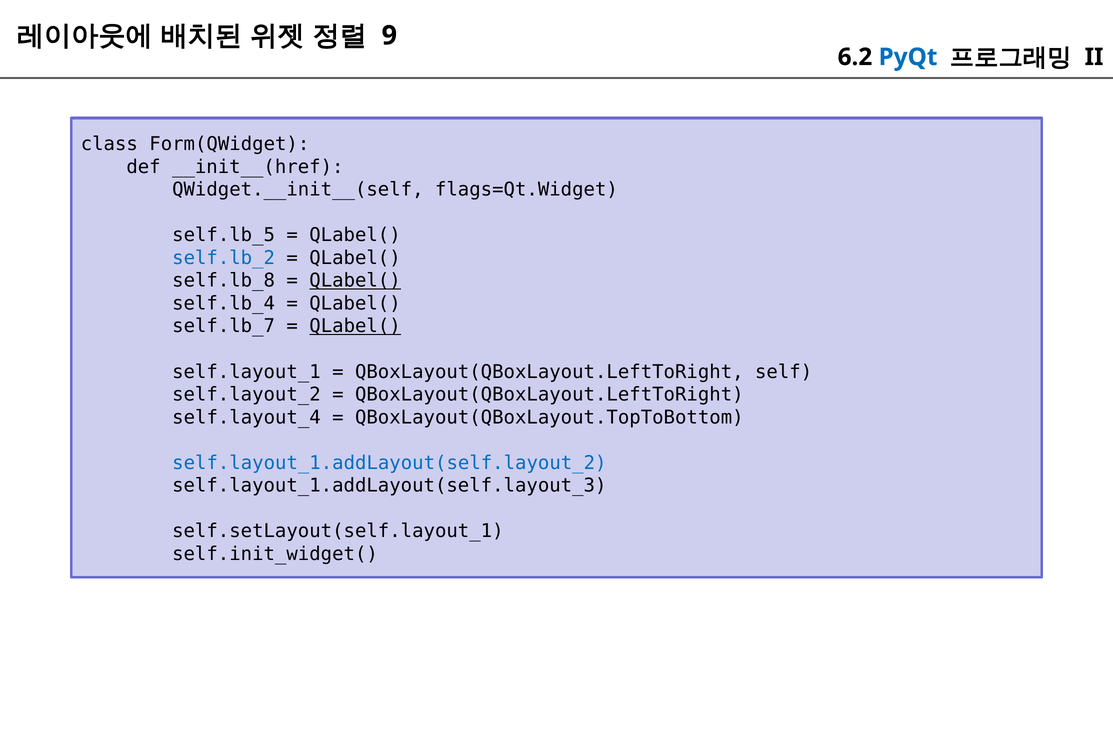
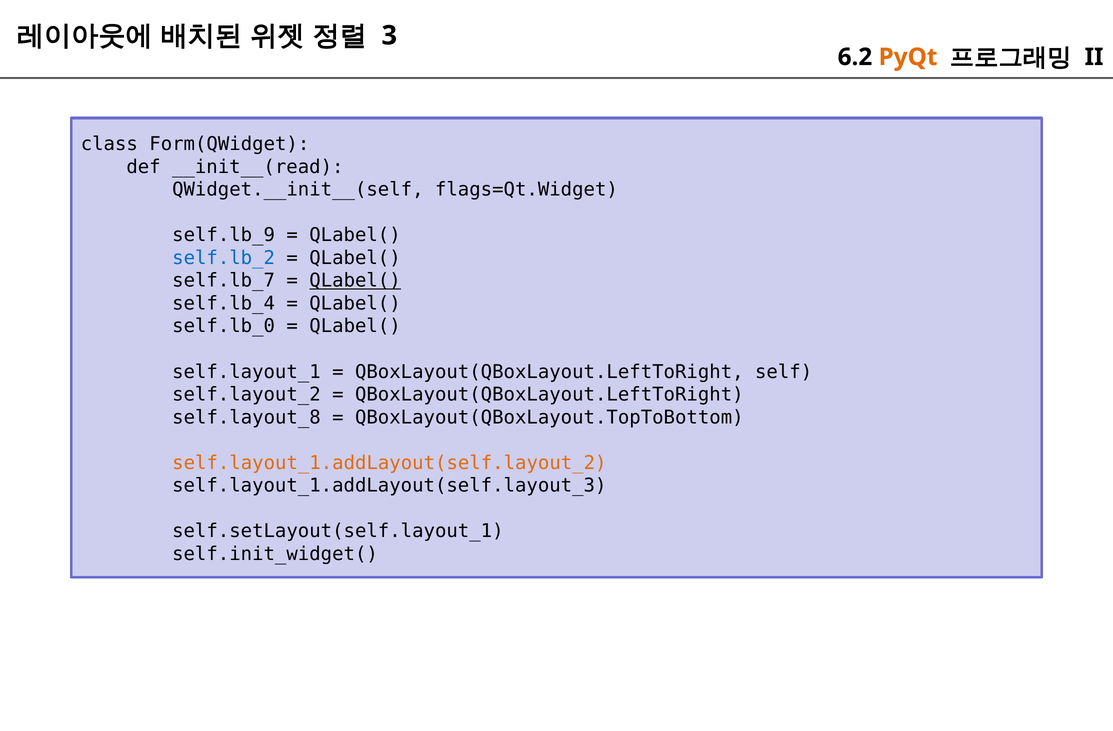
9: 9 -> 3
PyQt colour: blue -> orange
__init__(href: __init__(href -> __init__(read
self.lb_5: self.lb_5 -> self.lb_9
self.lb_8: self.lb_8 -> self.lb_7
self.lb_7: self.lb_7 -> self.lb_0
QLabel( at (355, 326) underline: present -> none
self.layout_4: self.layout_4 -> self.layout_8
self.layout_1.addLayout(self.layout_2 colour: blue -> orange
